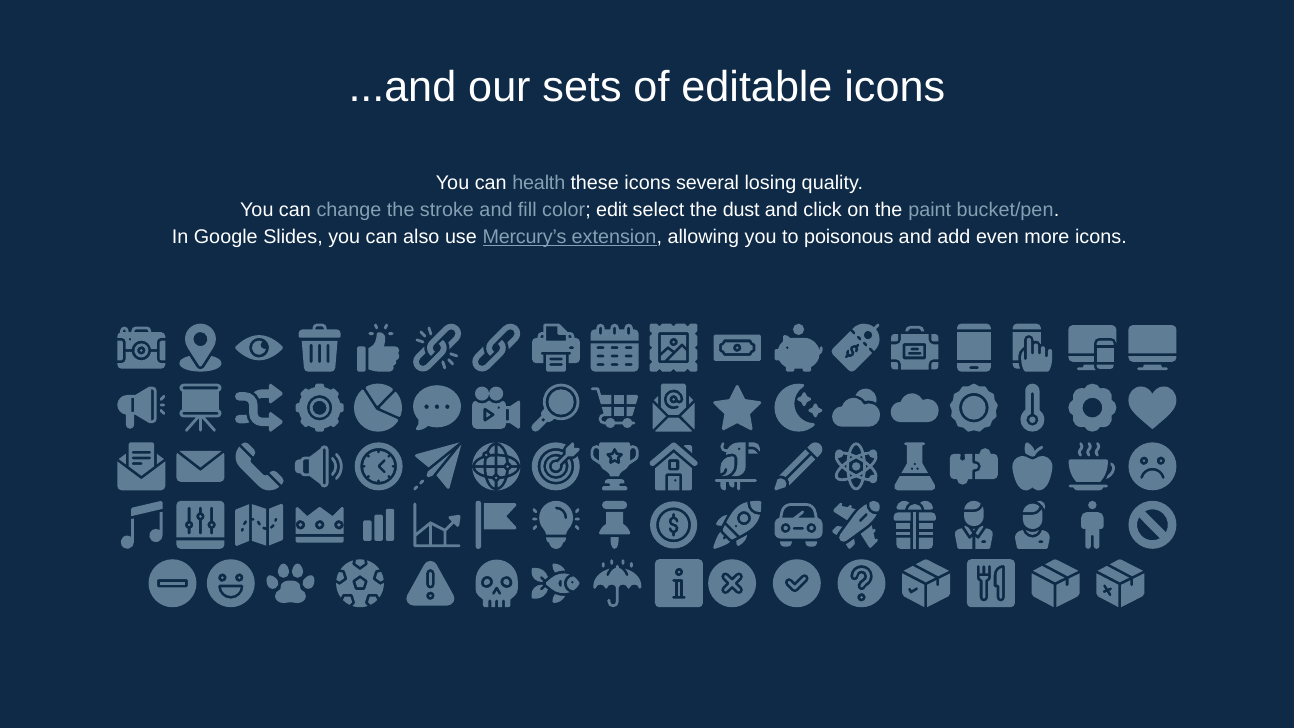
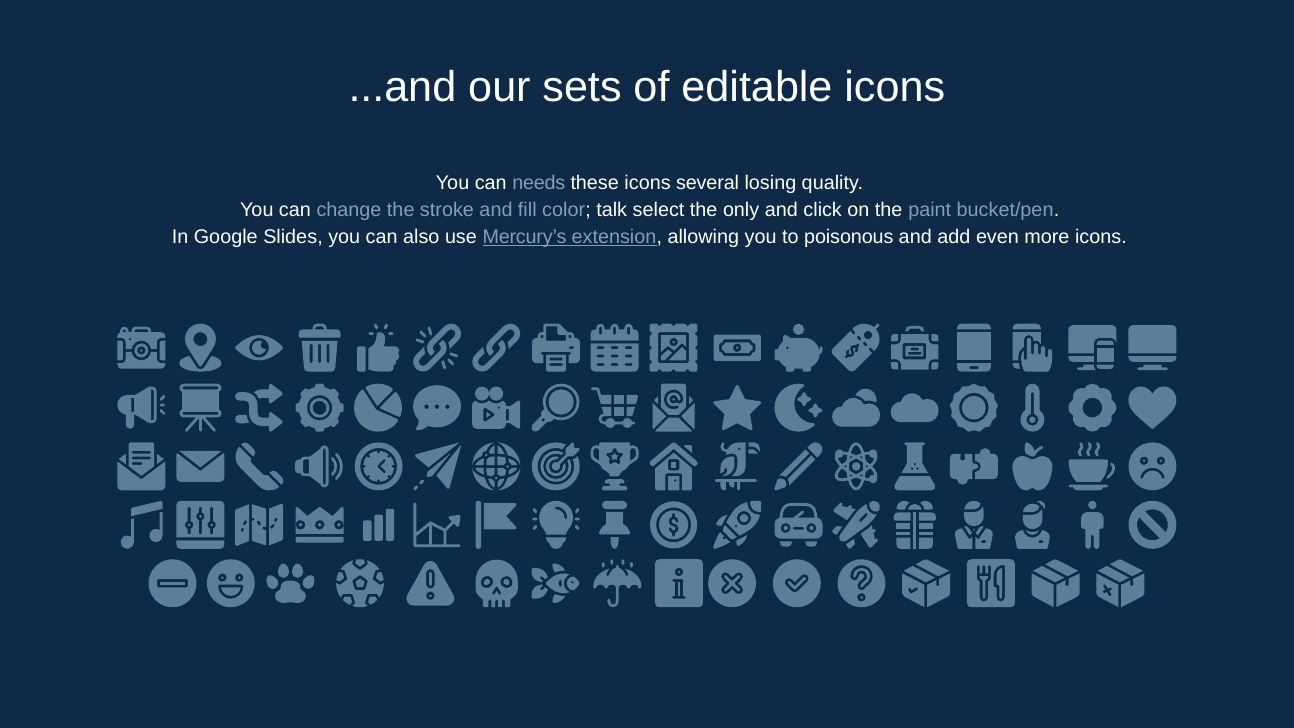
health: health -> needs
edit: edit -> talk
dust: dust -> only
